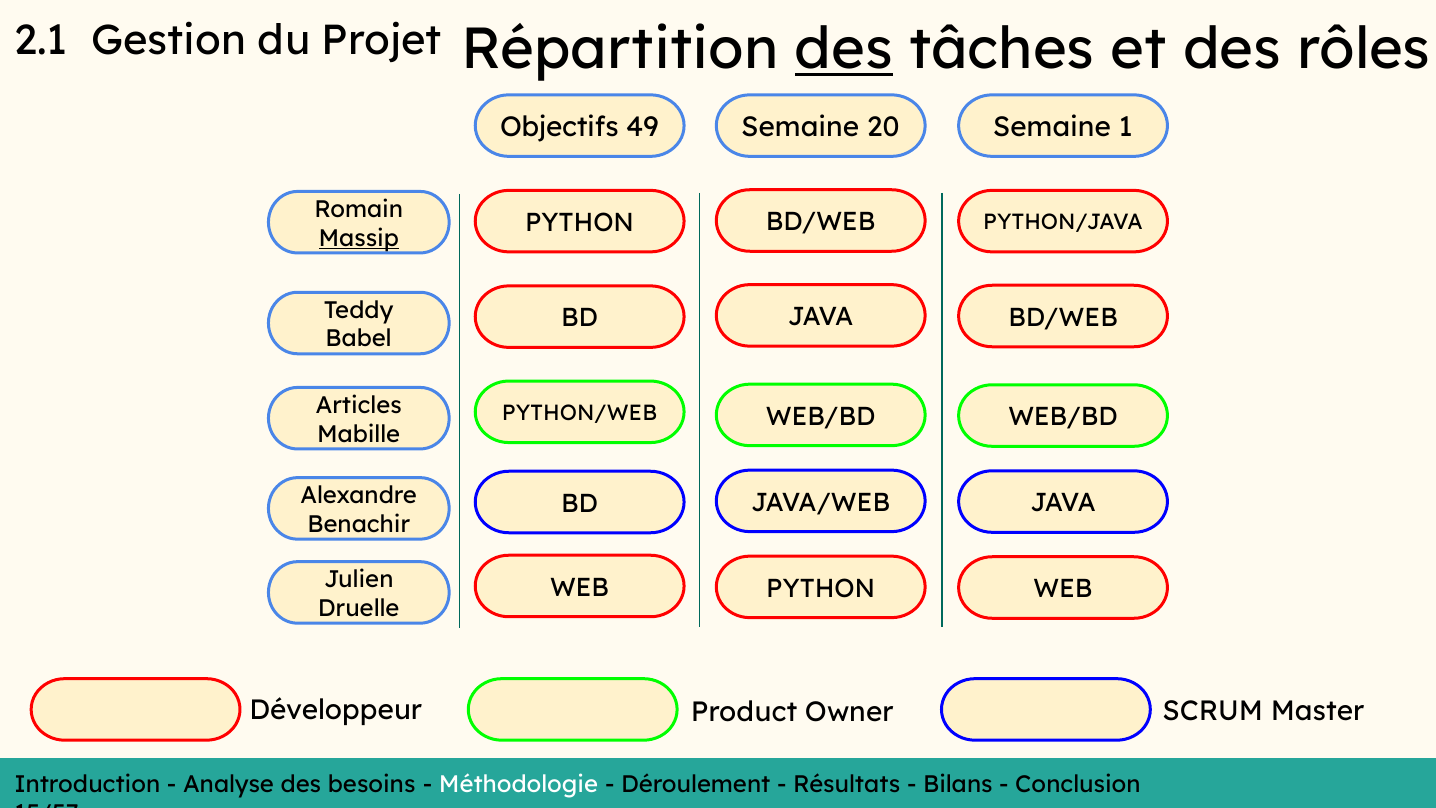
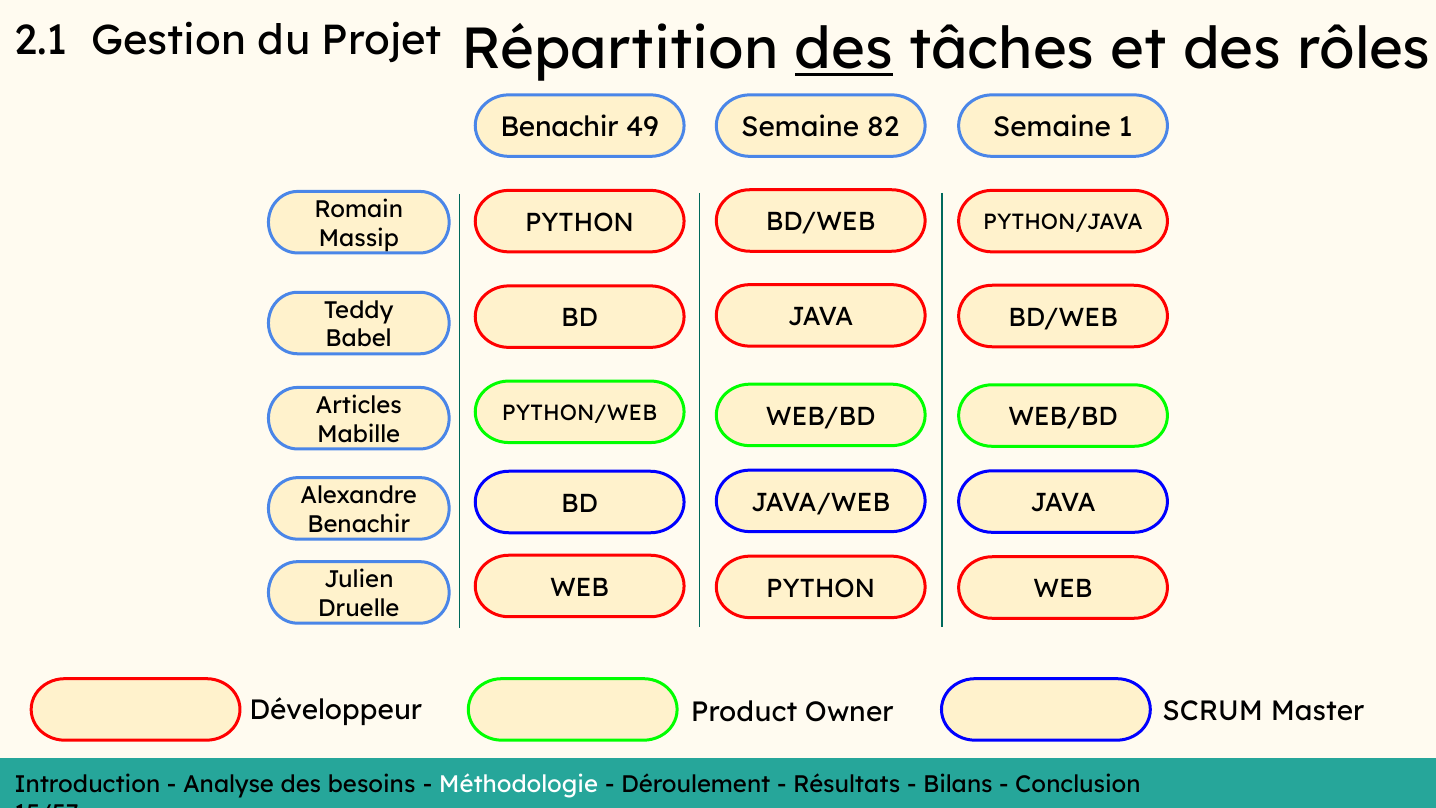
Objectifs at (559, 127): Objectifs -> Benachir
20: 20 -> 82
Massip underline: present -> none
